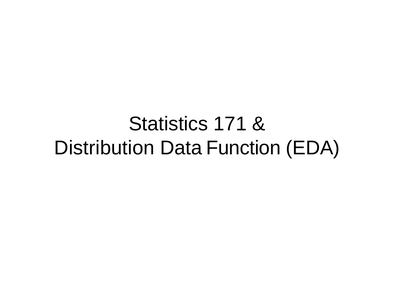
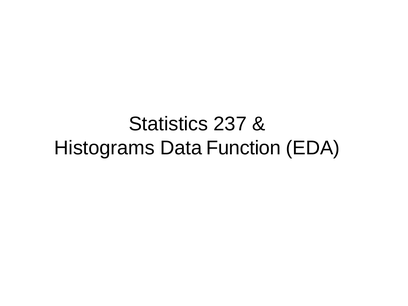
171: 171 -> 237
Distribution: Distribution -> Histograms
